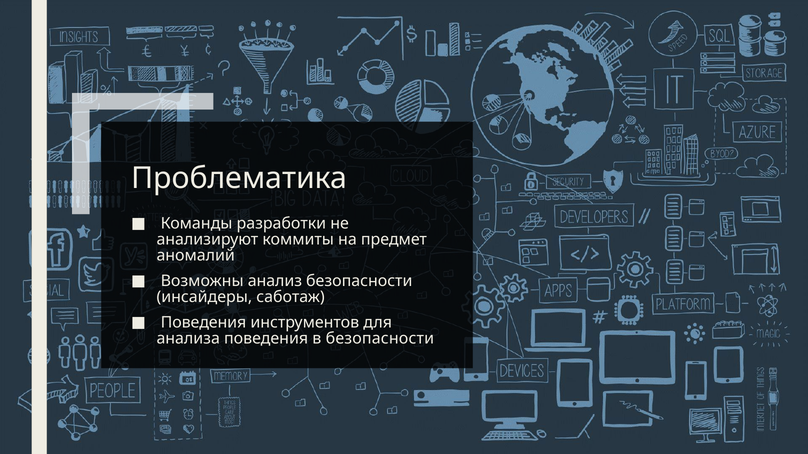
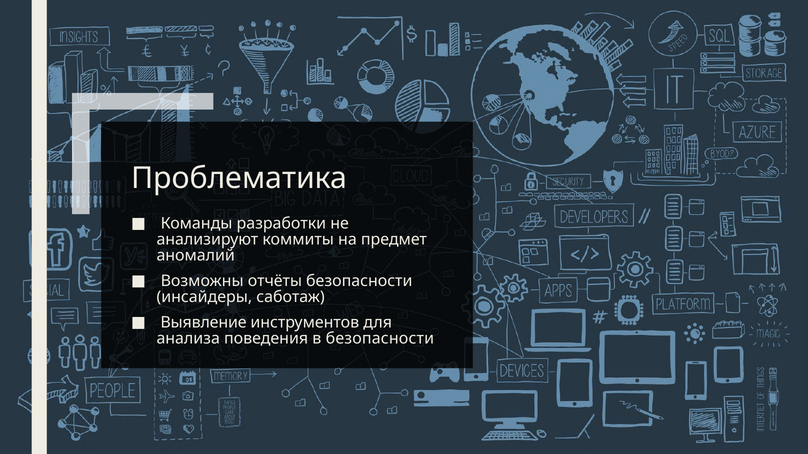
анализ: анализ -> отчёты
Поведения at (203, 323): Поведения -> Выявление
